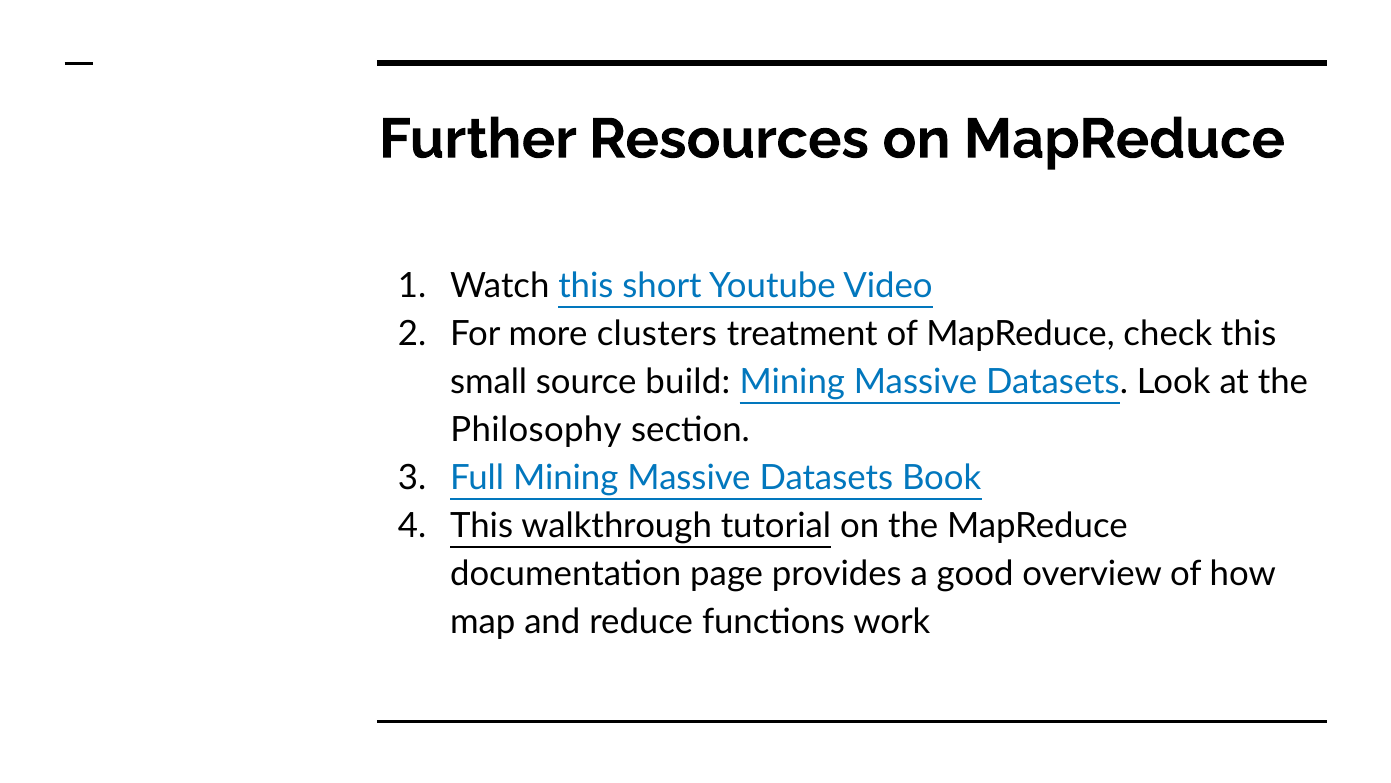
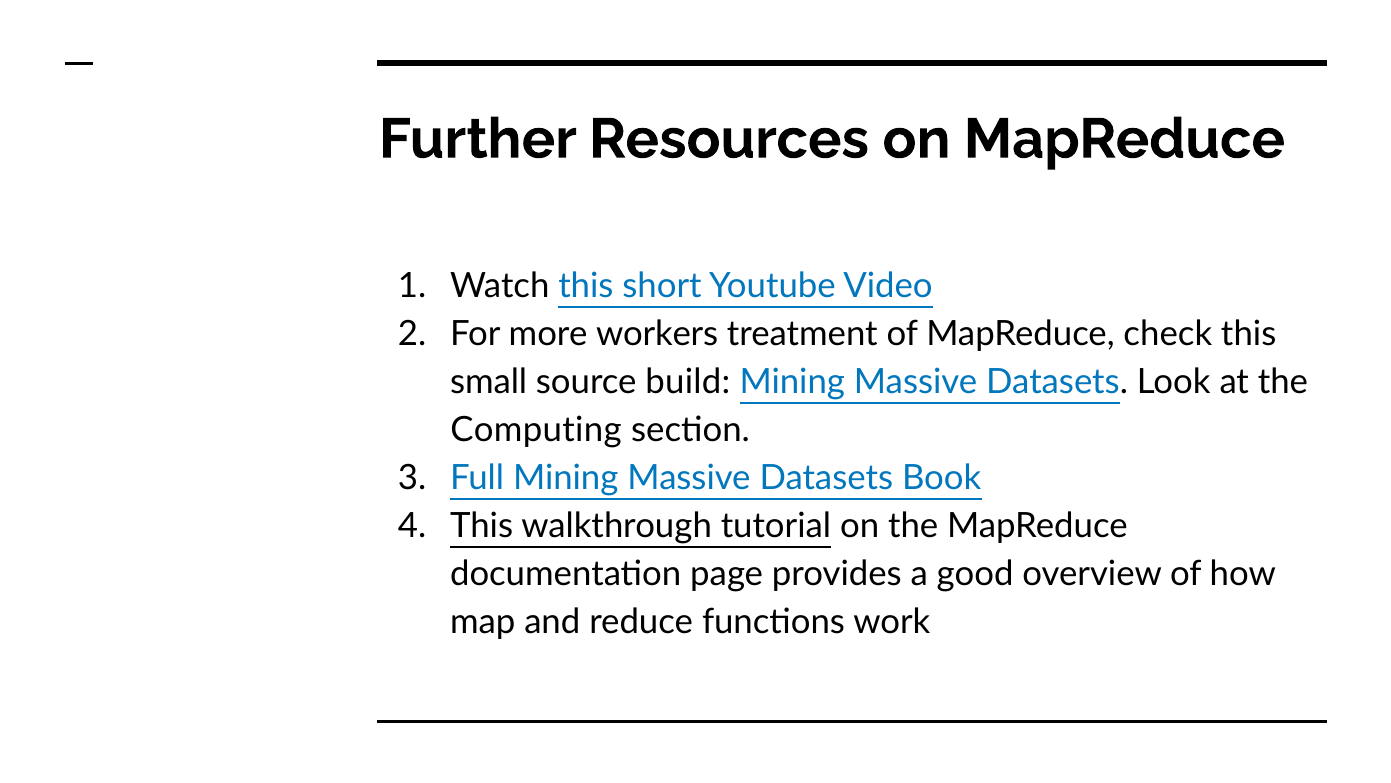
clusters: clusters -> workers
Philosophy: Philosophy -> Computing
